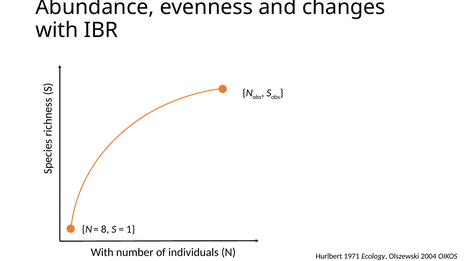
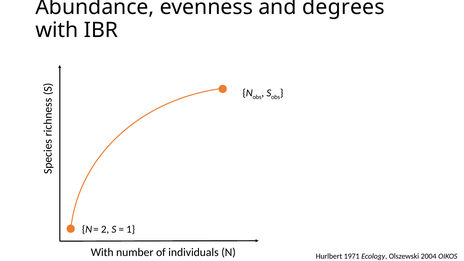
changes: changes -> degrees
8: 8 -> 2
